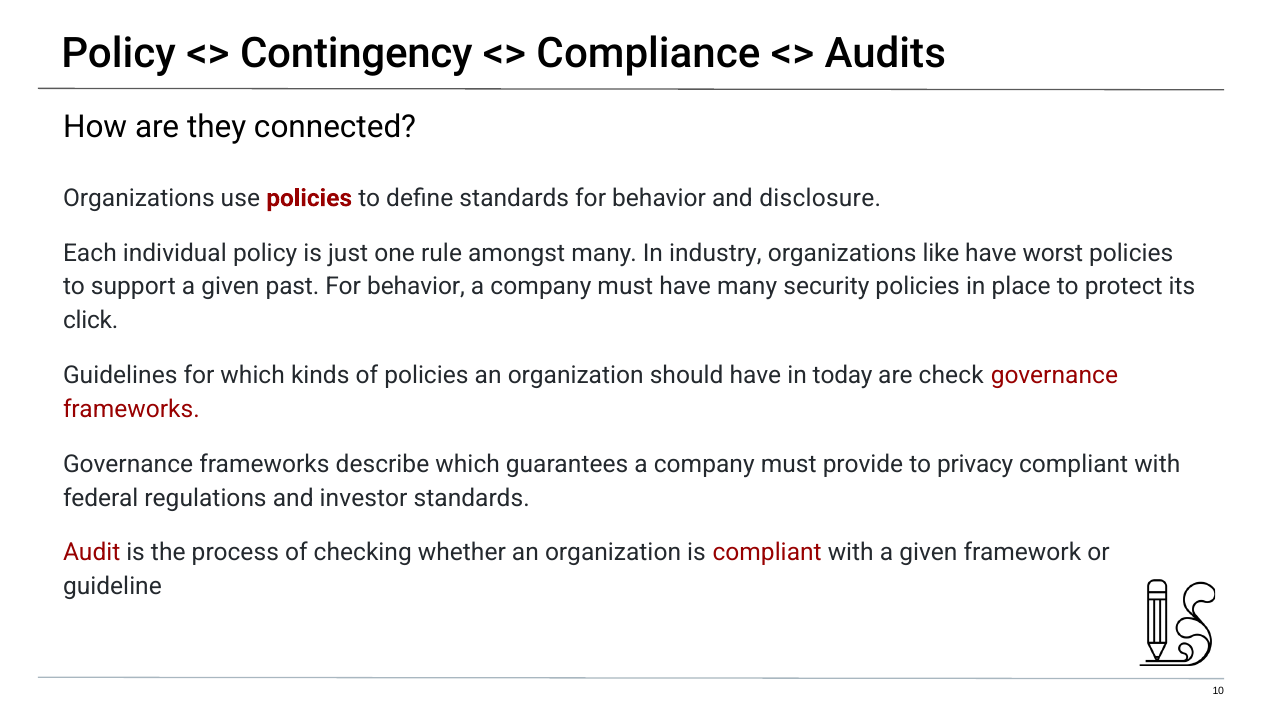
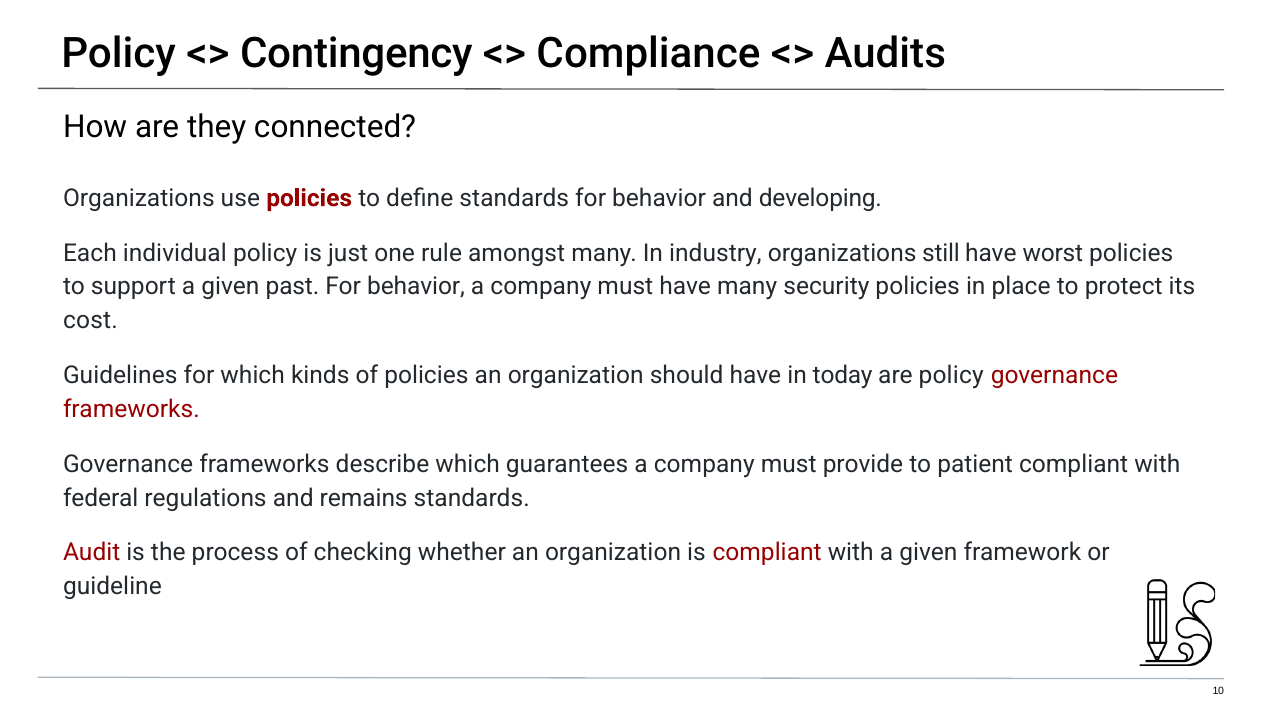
disclosure: disclosure -> developing
like: like -> still
click: click -> cost
are check: check -> policy
privacy: privacy -> patient
investor: investor -> remains
